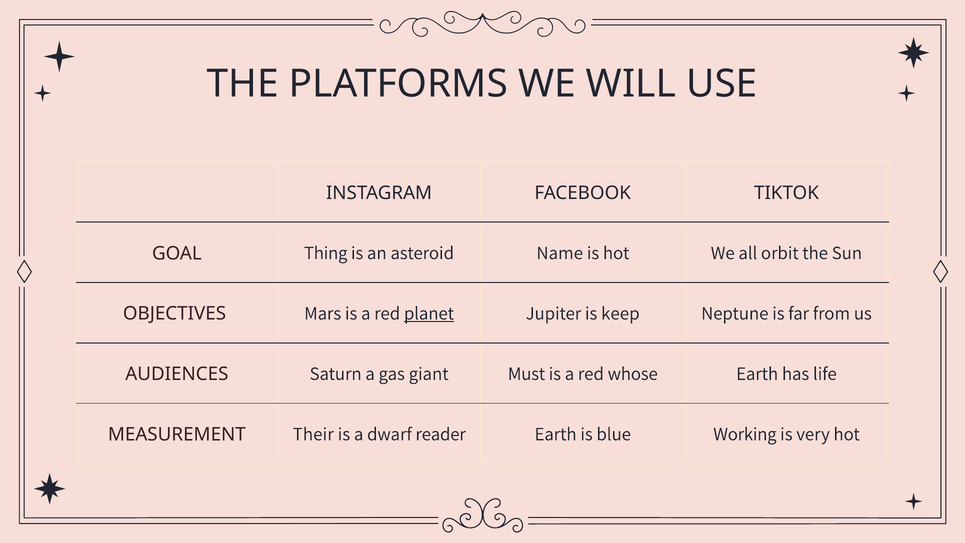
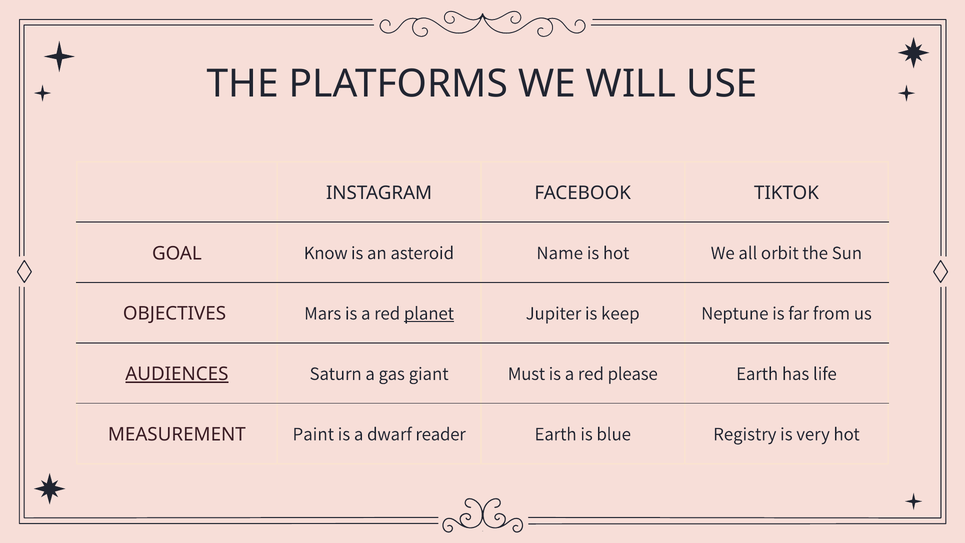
Thing: Thing -> Know
AUDIENCES underline: none -> present
whose: whose -> please
Their: Their -> Paint
Working: Working -> Registry
